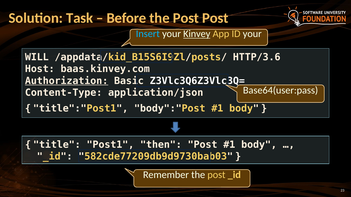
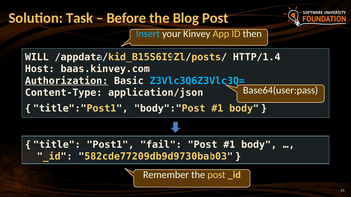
Post at (186, 18): Post -> Blog
Kinvey underline: present -> none
ID your: your -> then
HTTP/3.6: HTTP/3.6 -> HTTP/1.4
Z3Vlc3Q6Z3Vlc3Q= colour: white -> light blue
then: then -> fail
